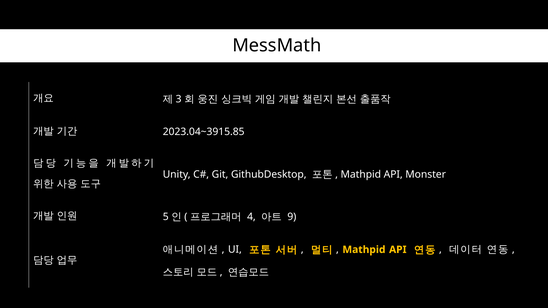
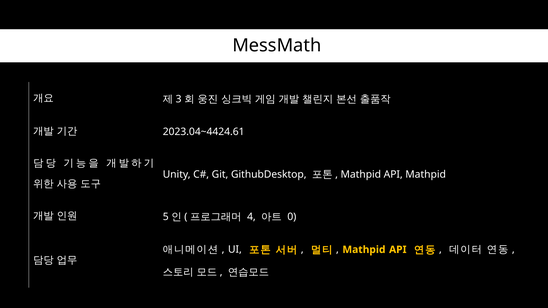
2023.04~3915.85: 2023.04~3915.85 -> 2023.04~4424.61
API Monster: Monster -> Mathpid
9: 9 -> 0
